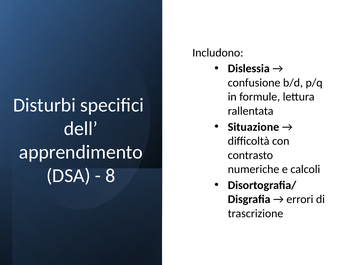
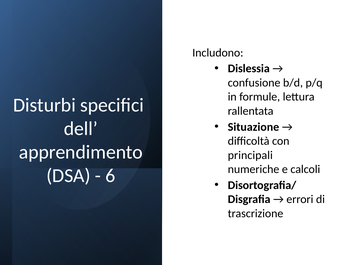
contrasto: contrasto -> principali
8: 8 -> 6
